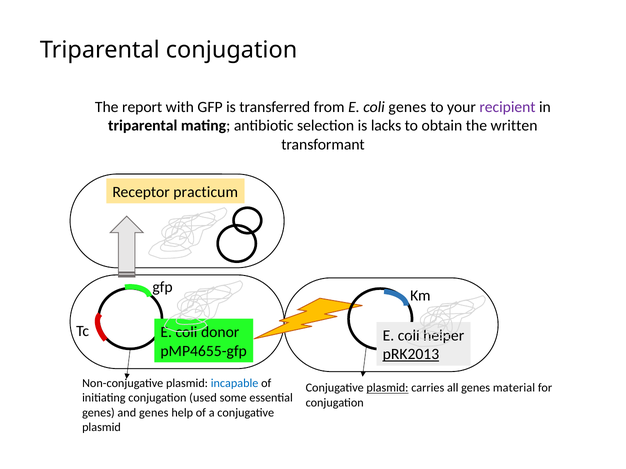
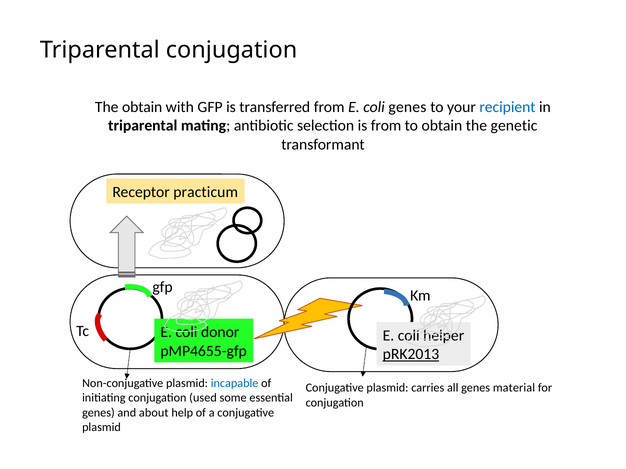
The report: report -> obtain
recipient colour: purple -> blue
is lacks: lacks -> from
written: written -> genetic
plasmid at (387, 388) underline: present -> none
and genes: genes -> about
